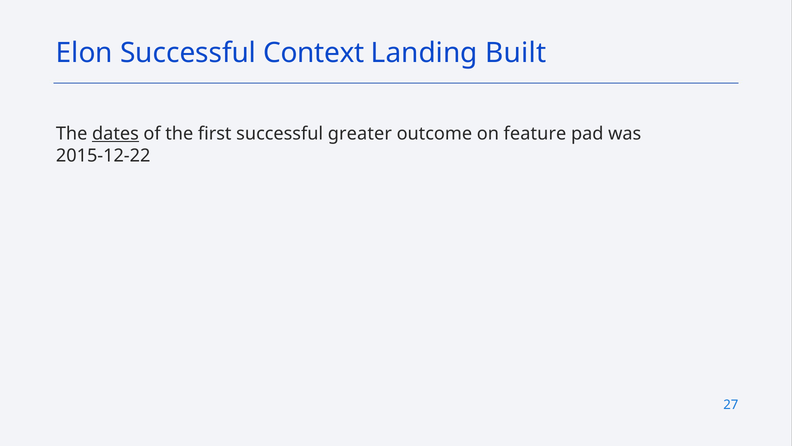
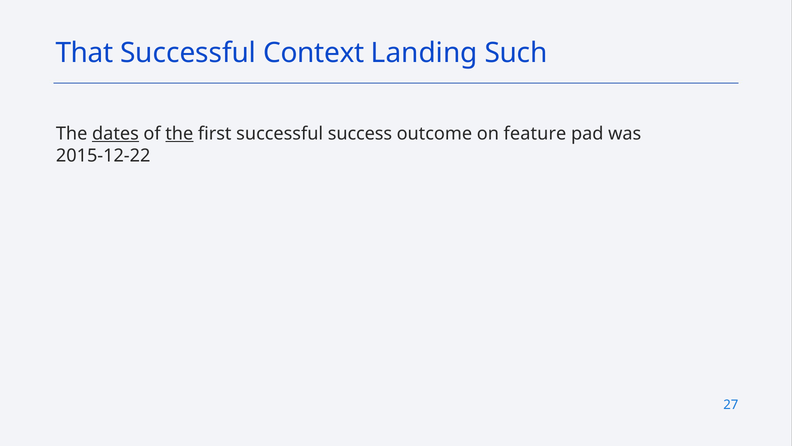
Elon: Elon -> That
Built: Built -> Such
the at (179, 134) underline: none -> present
greater: greater -> success
